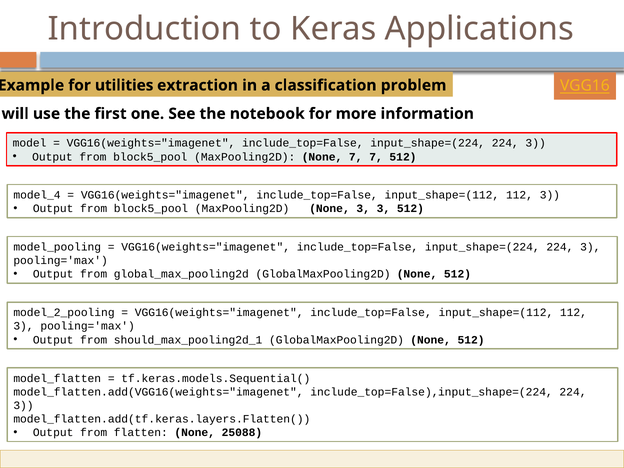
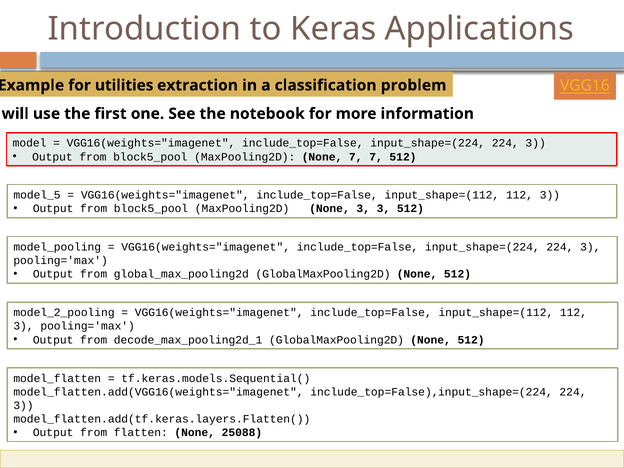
model_4: model_4 -> model_5
should_max_pooling2d_1: should_max_pooling2d_1 -> decode_max_pooling2d_1
